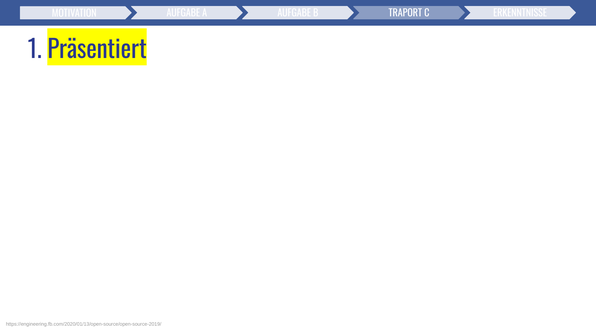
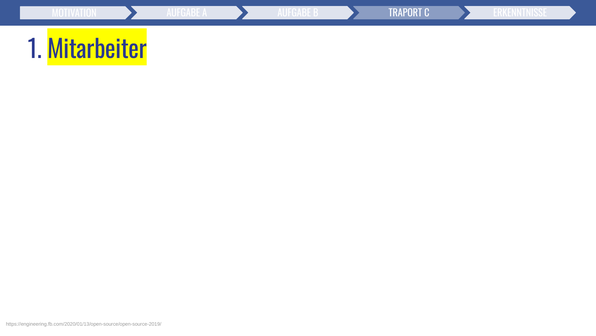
Präsentiert: Präsentiert -> Mitarbeiter
